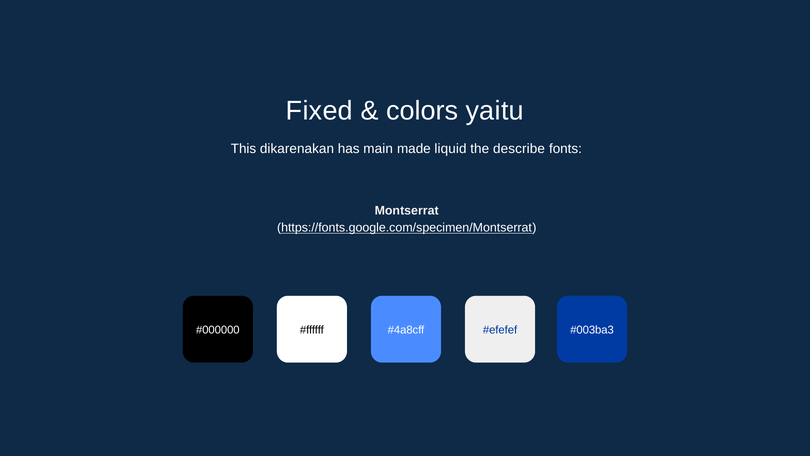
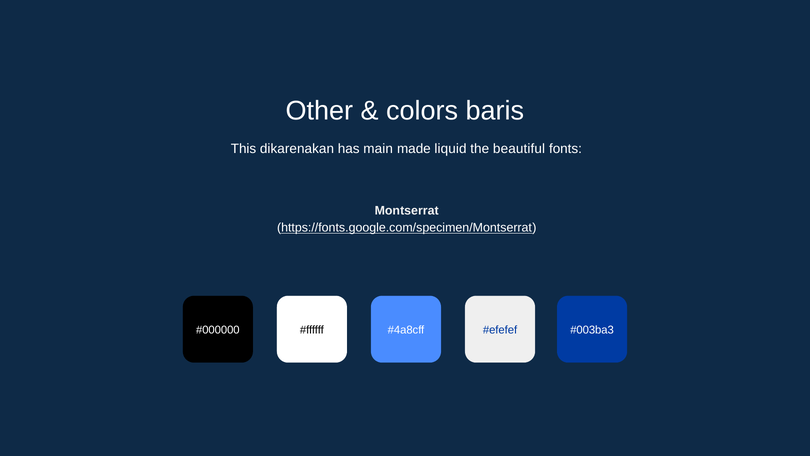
Fixed: Fixed -> Other
yaitu: yaitu -> baris
describe: describe -> beautiful
